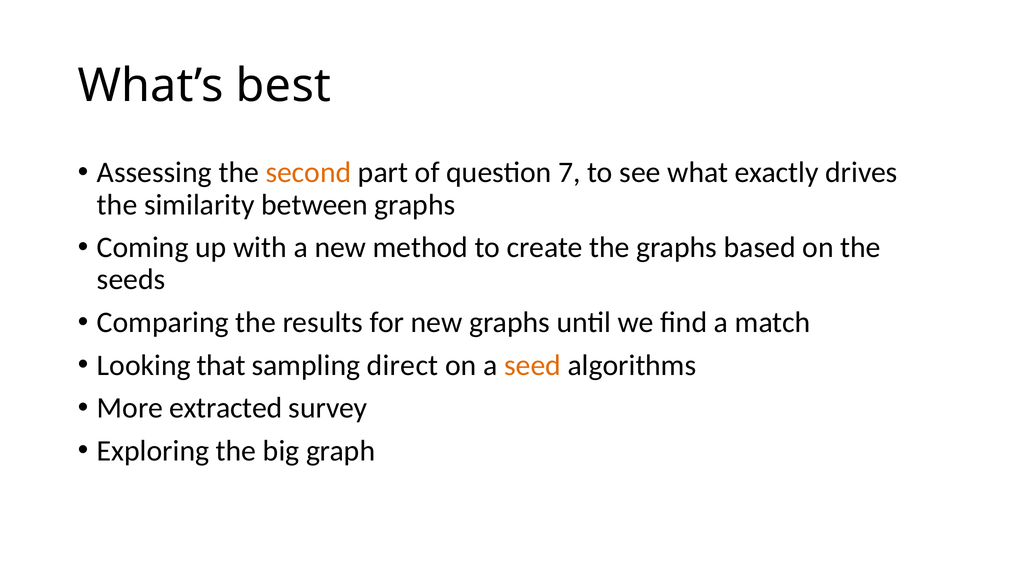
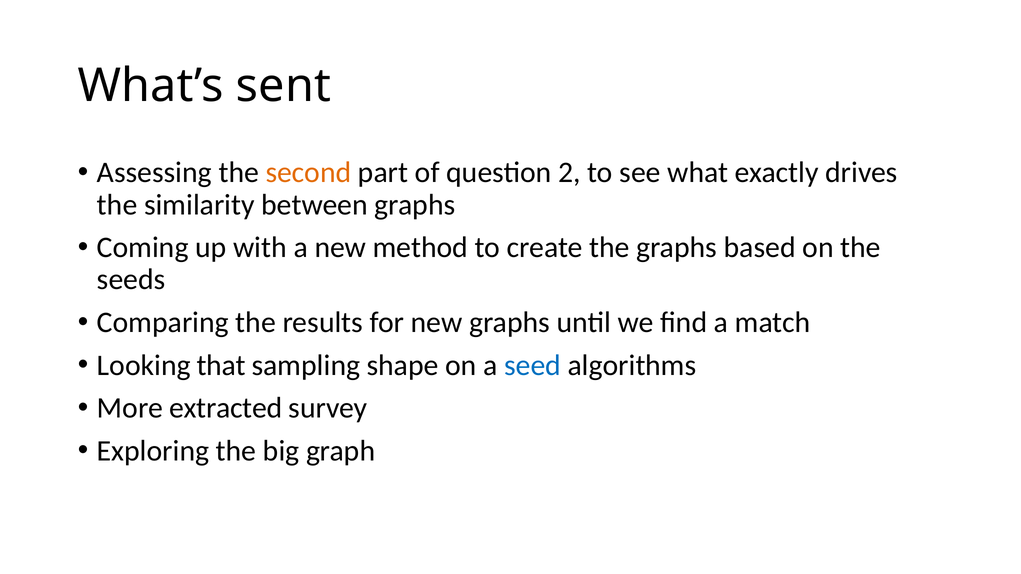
best: best -> sent
7: 7 -> 2
direct: direct -> shape
seed colour: orange -> blue
